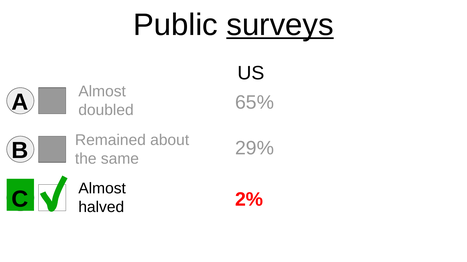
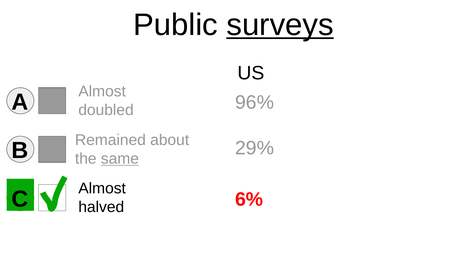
65%: 65% -> 96%
same underline: none -> present
2%: 2% -> 6%
